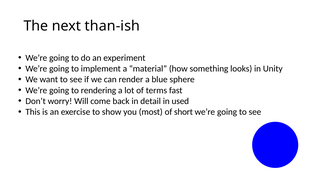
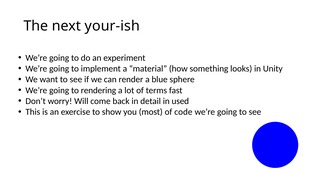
than-ish: than-ish -> your-ish
short: short -> code
